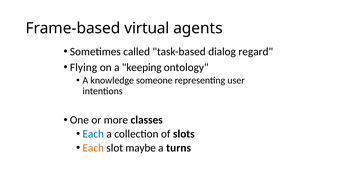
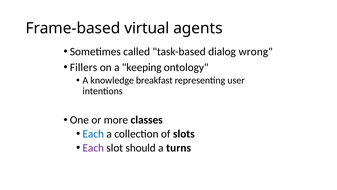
regard: regard -> wrong
Flying: Flying -> Fillers
someone: someone -> breakfast
Each at (93, 147) colour: orange -> purple
maybe: maybe -> should
